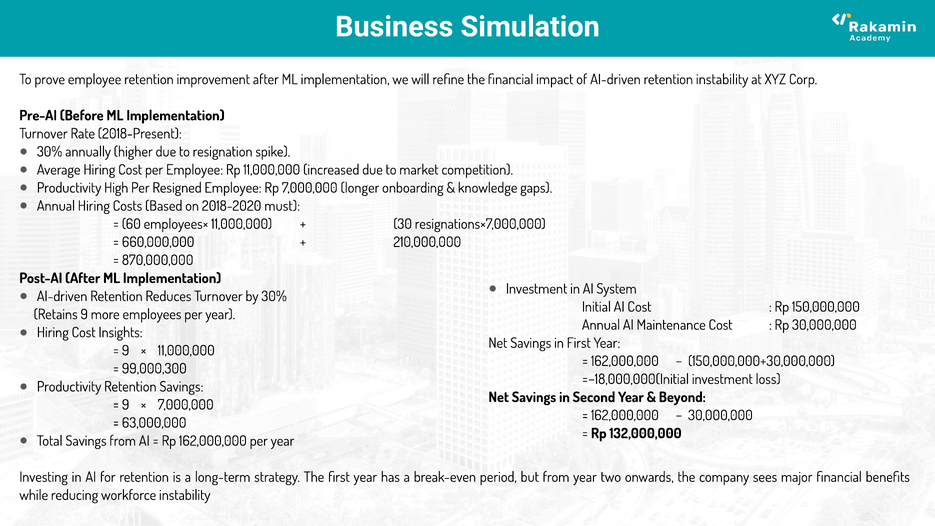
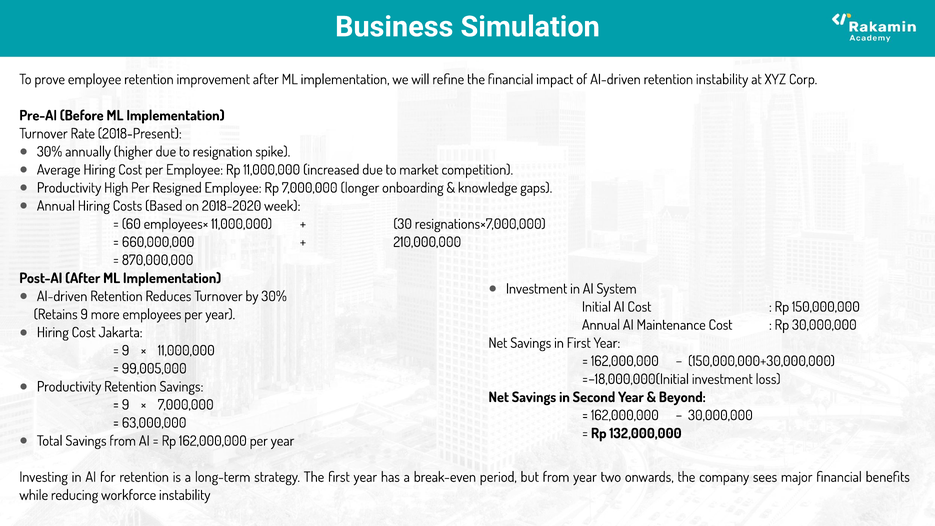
must: must -> week
Insights: Insights -> Jakarta
99,000,300: 99,000,300 -> 99,005,000
